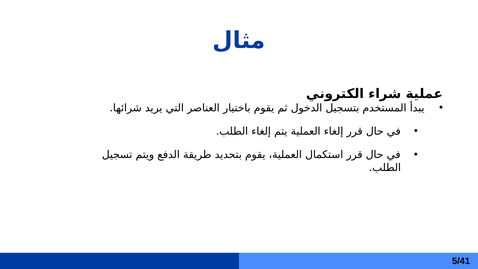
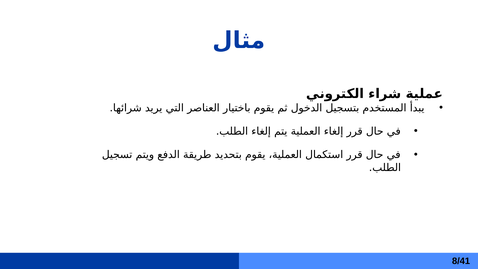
5/41: 5/41 -> 8/41
